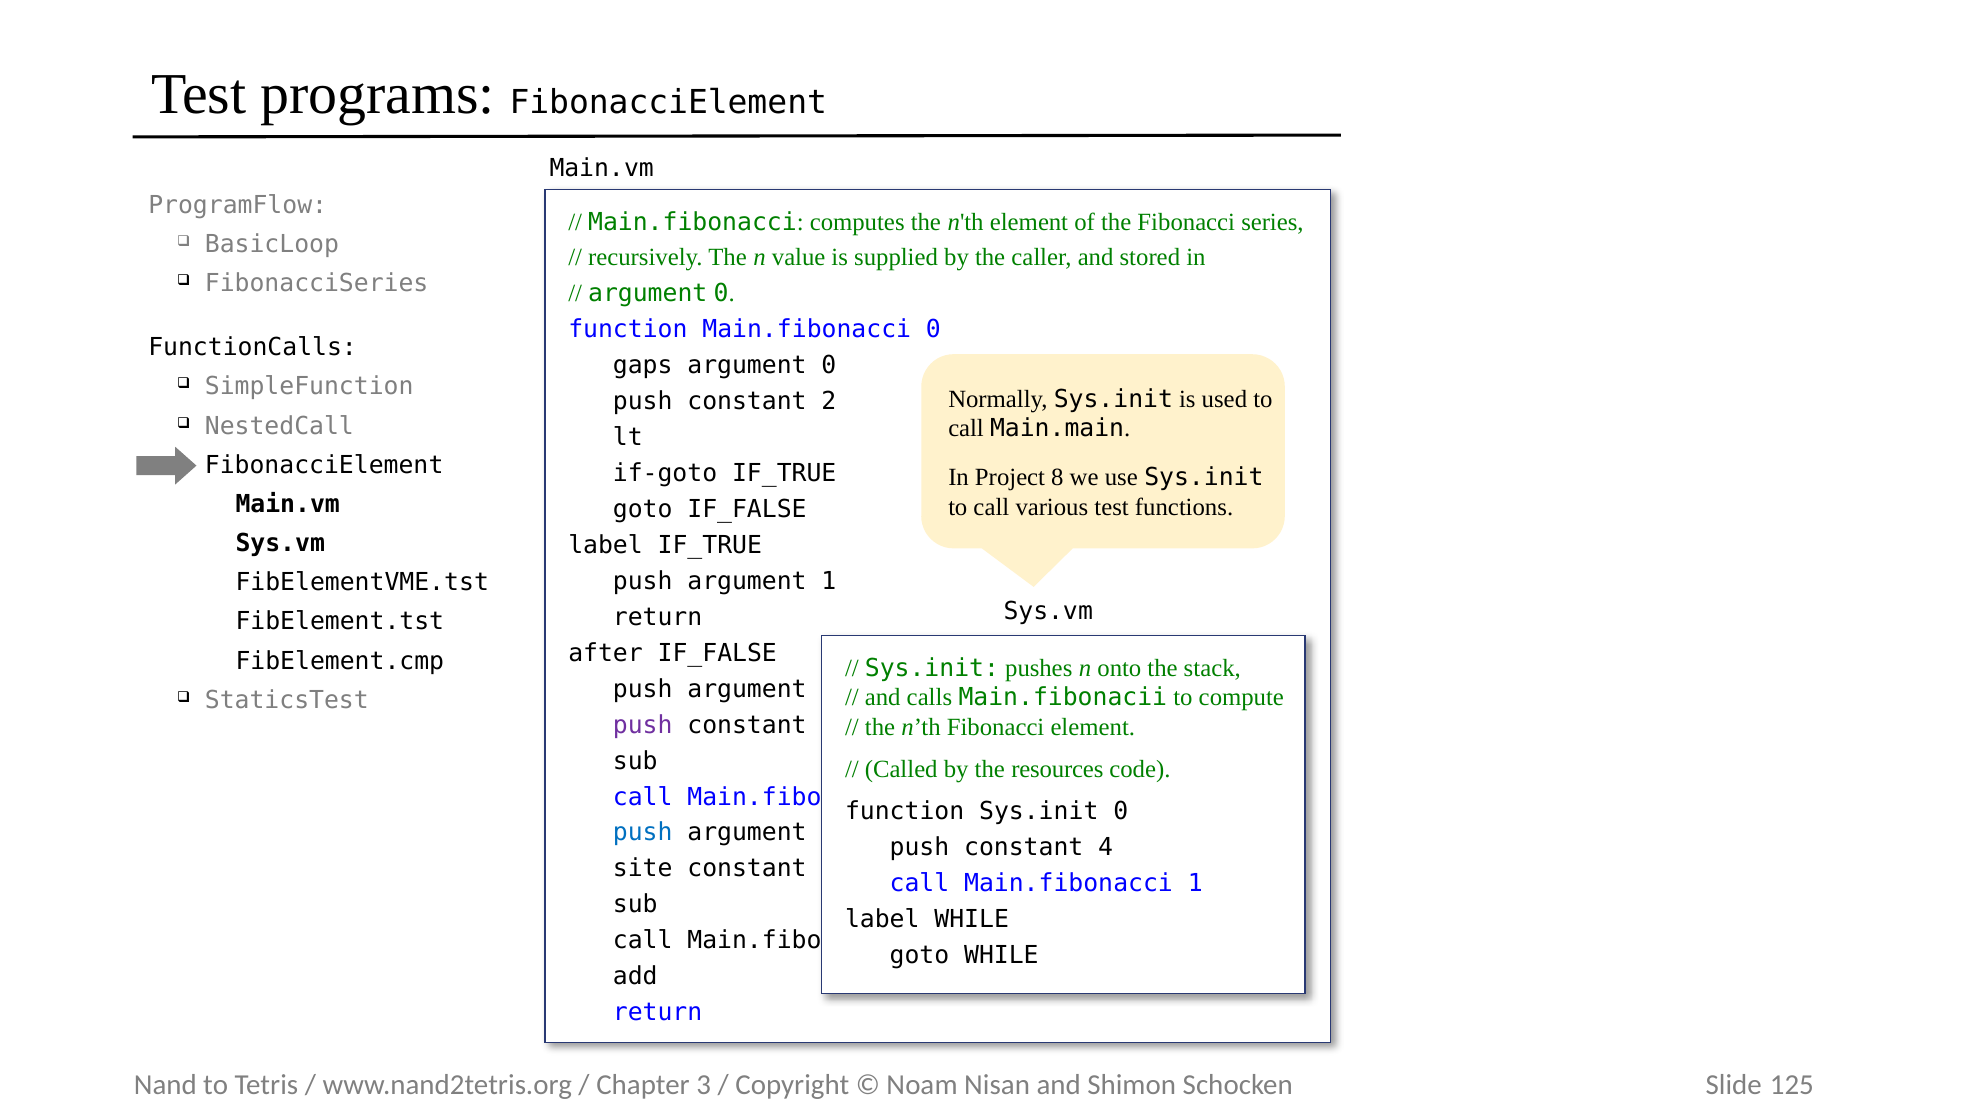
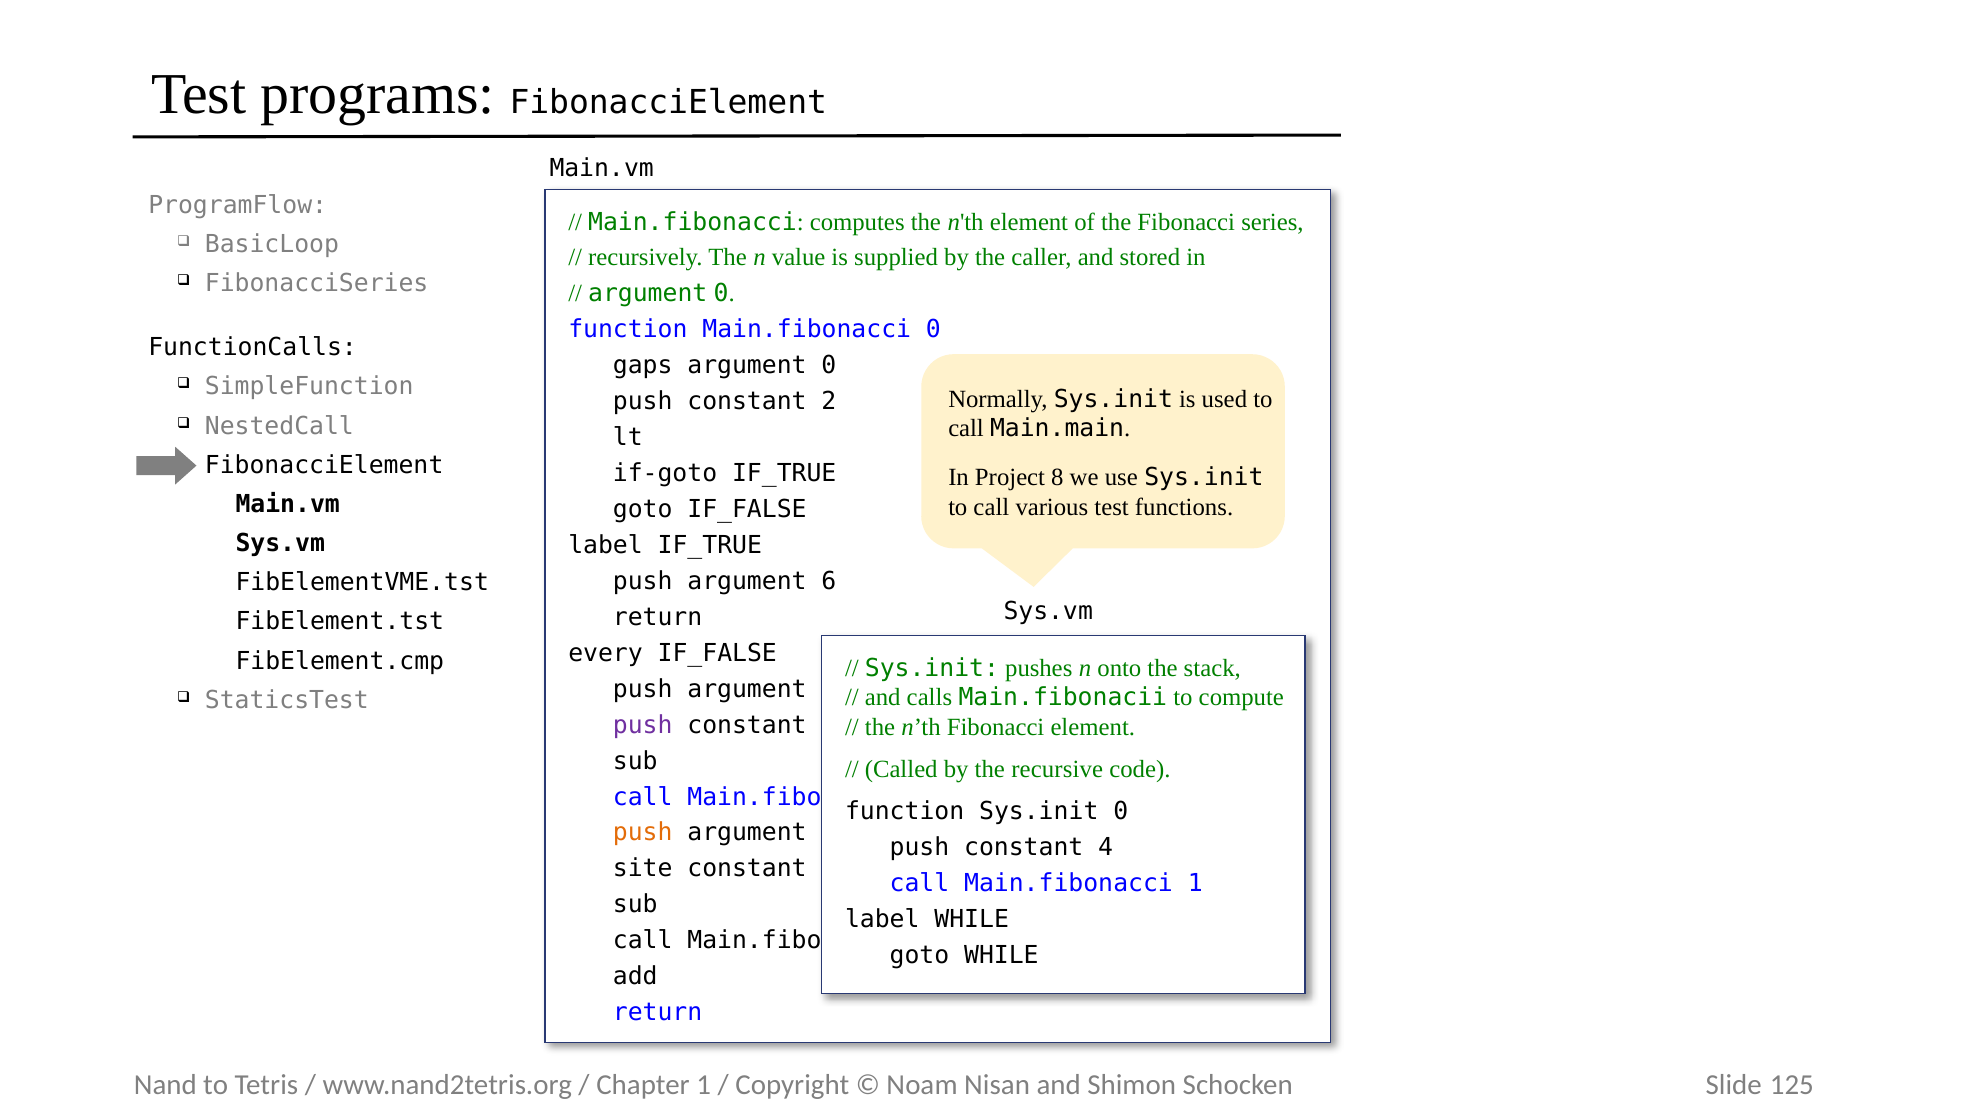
argument 1: 1 -> 6
after: after -> every
resources: resources -> recursive
push at (643, 833) colour: blue -> orange
3 at (704, 1085): 3 -> 1
